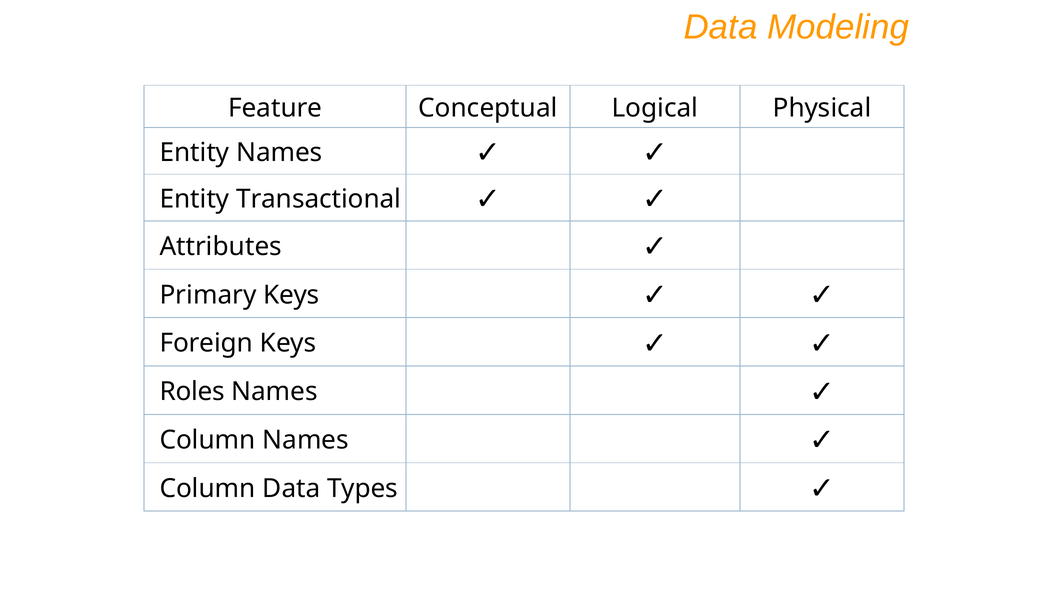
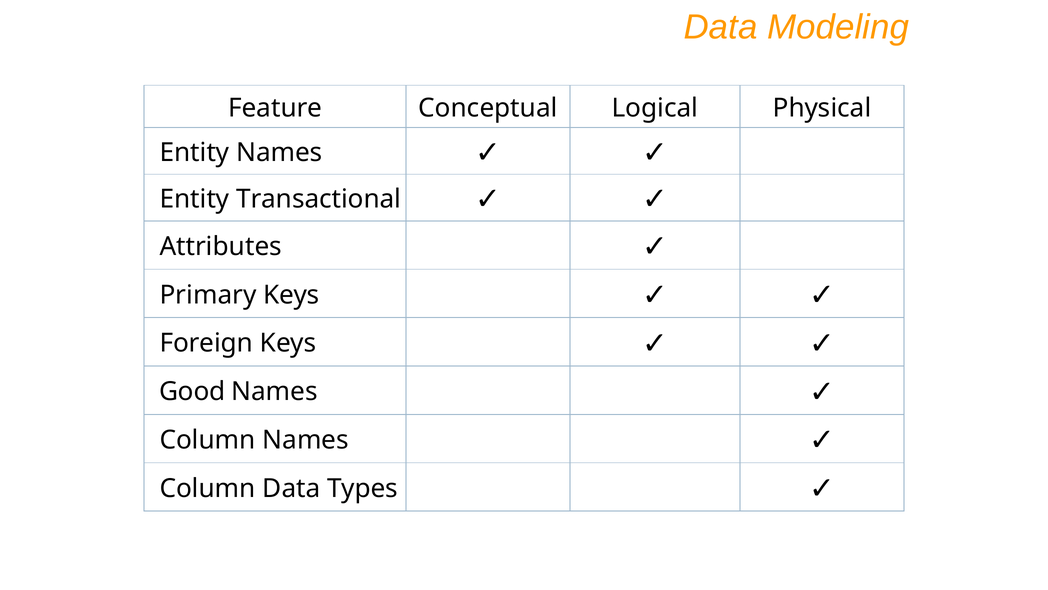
Roles: Roles -> Good
